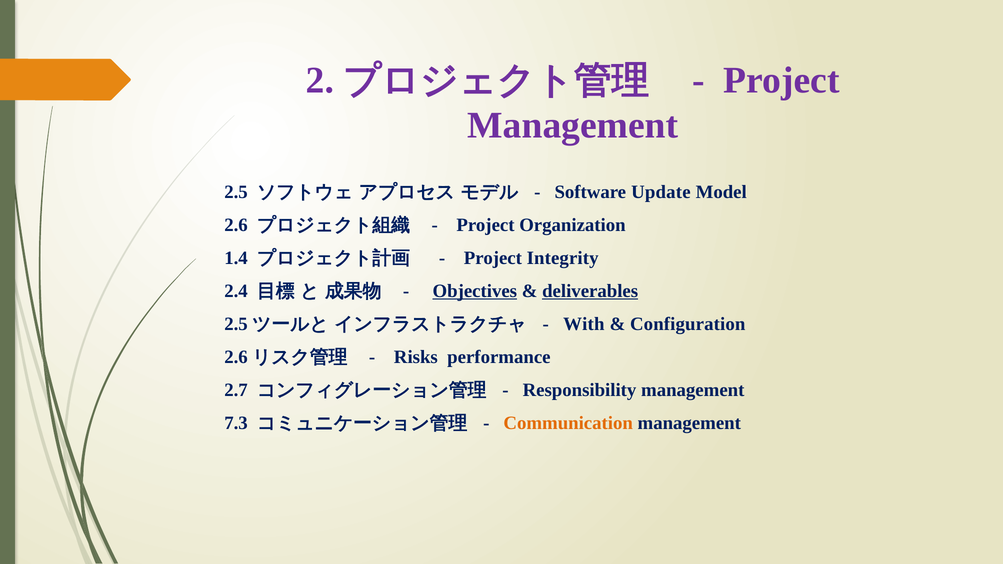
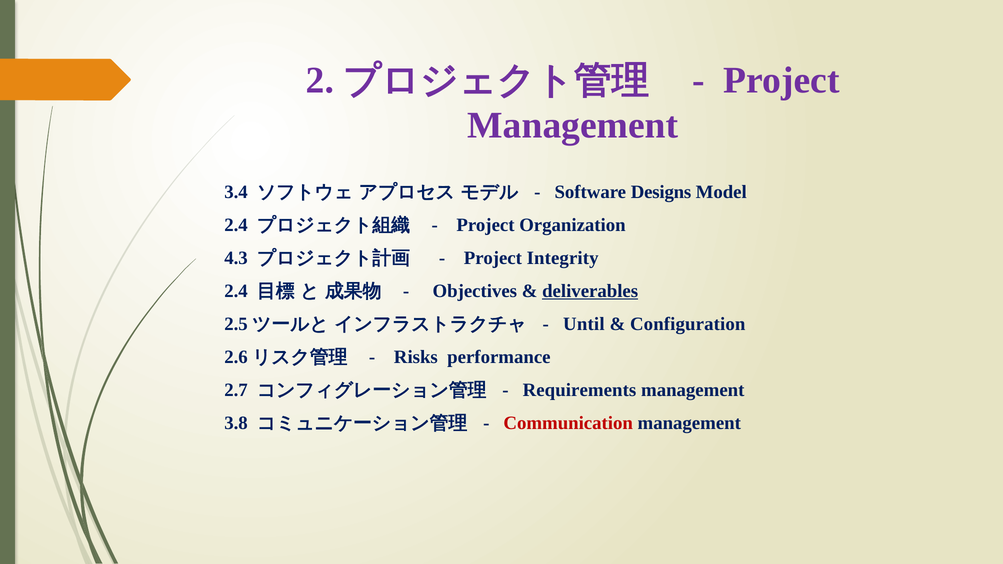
2.5: 2.5 -> 3.4
Update: Update -> Designs
2.6 at (236, 225): 2.6 -> 2.4
1.4: 1.4 -> 4.3
Objectives underline: present -> none
With: With -> Until
Responsibility: Responsibility -> Requirements
7.3: 7.3 -> 3.8
Communication colour: orange -> red
